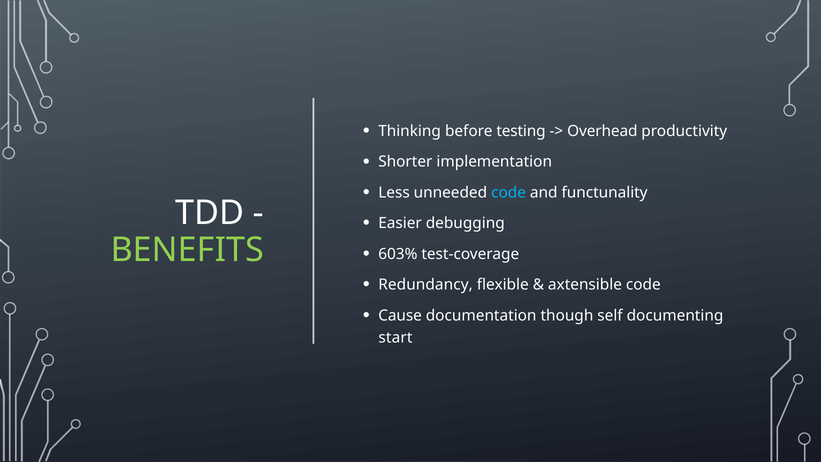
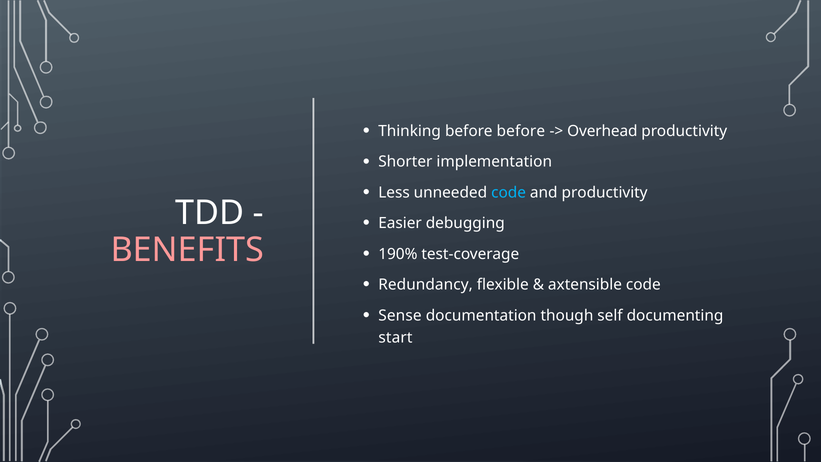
before testing: testing -> before
and functunality: functunality -> productivity
BENEFITS colour: light green -> pink
603%: 603% -> 190%
Cause: Cause -> Sense
